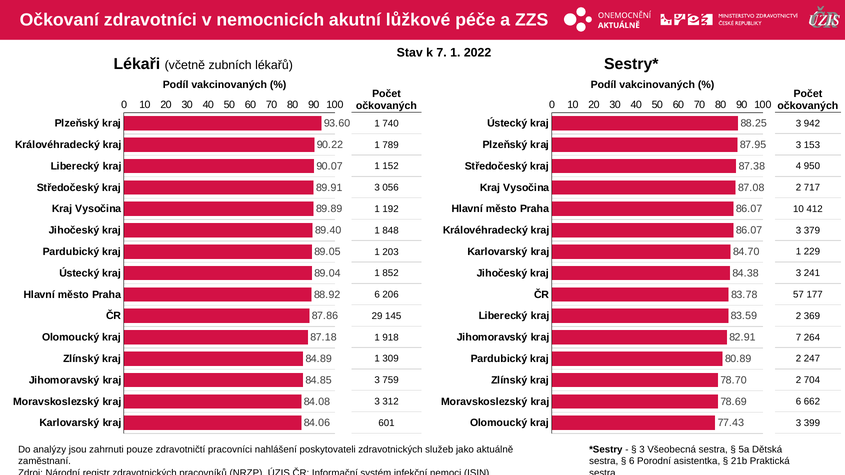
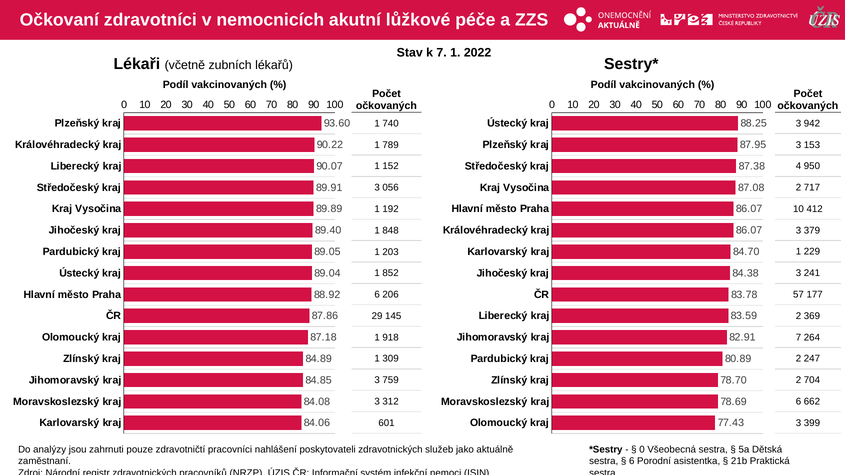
3 at (642, 450): 3 -> 0
